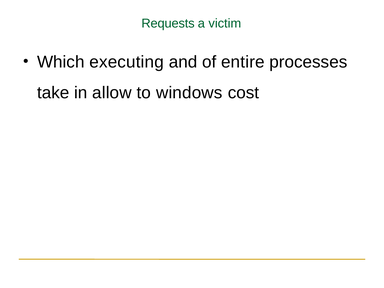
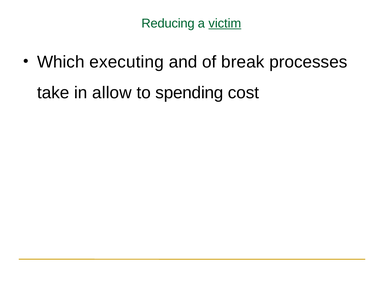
Requests: Requests -> Reducing
victim underline: none -> present
entire: entire -> break
windows: windows -> spending
